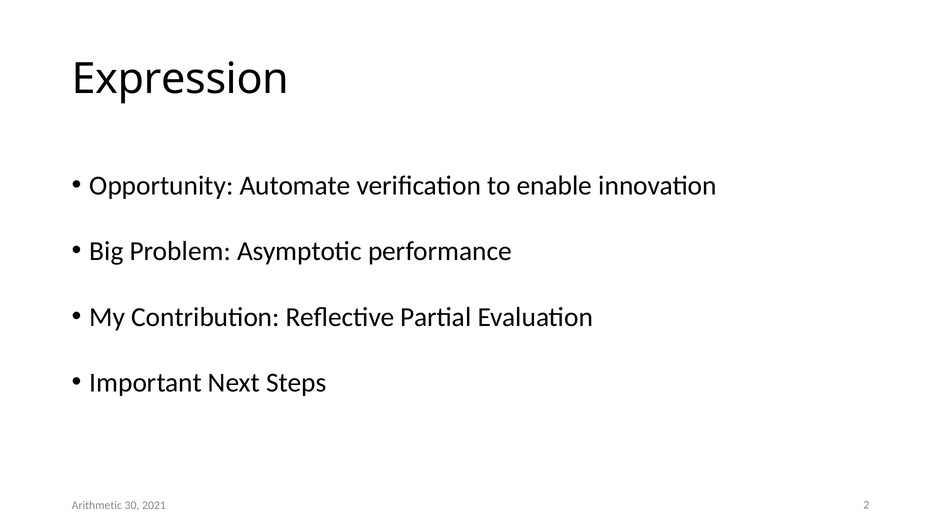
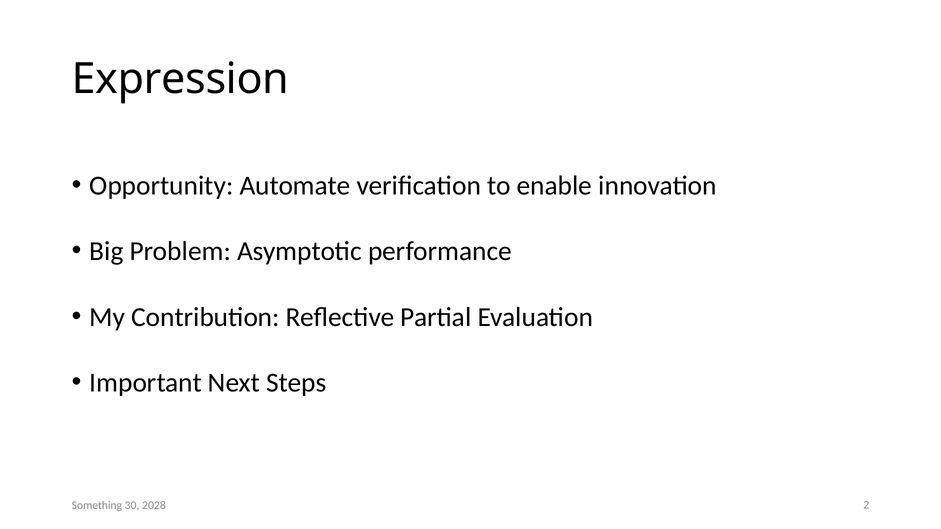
Arithmetic: Arithmetic -> Something
2021: 2021 -> 2028
